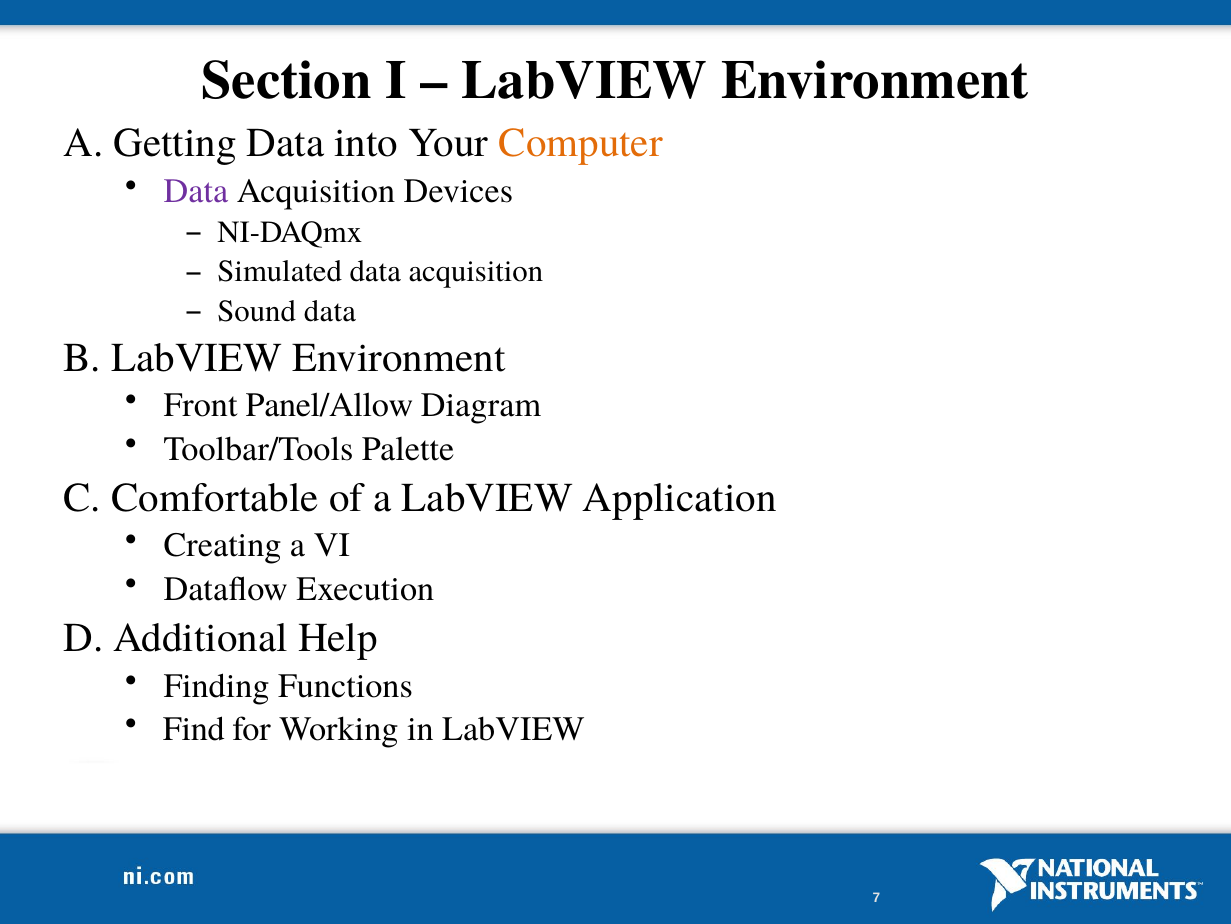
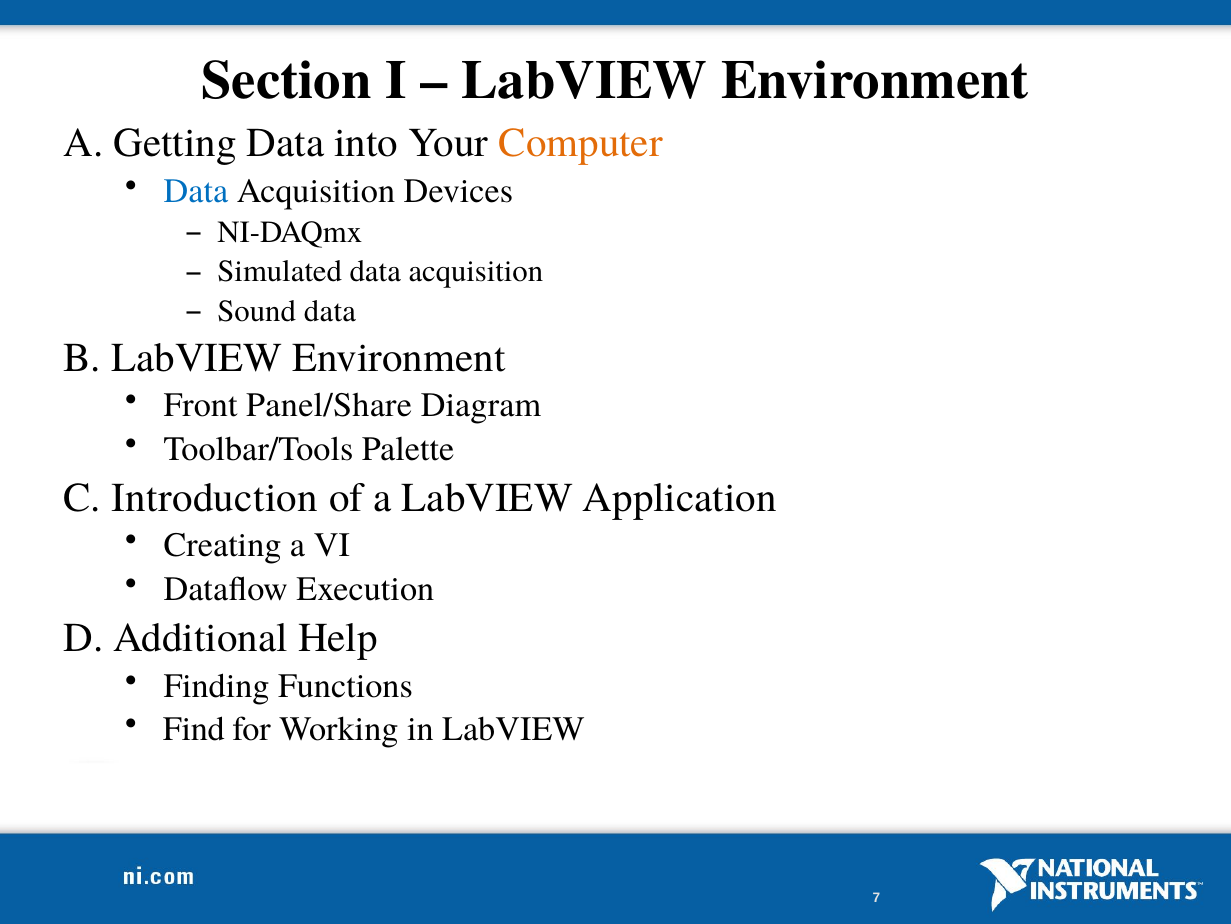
Data at (196, 191) colour: purple -> blue
Panel/Allow: Panel/Allow -> Panel/Share
Comfortable: Comfortable -> Introduction
